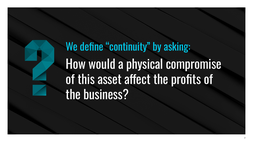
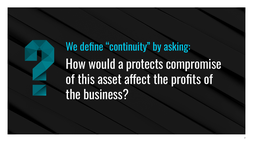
physical: physical -> protects
